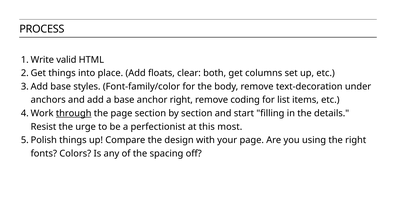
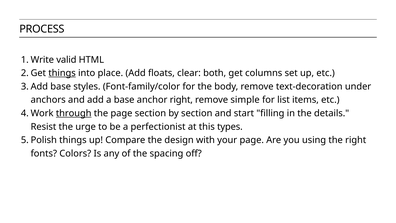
things at (62, 73) underline: none -> present
coding: coding -> simple
most: most -> types
